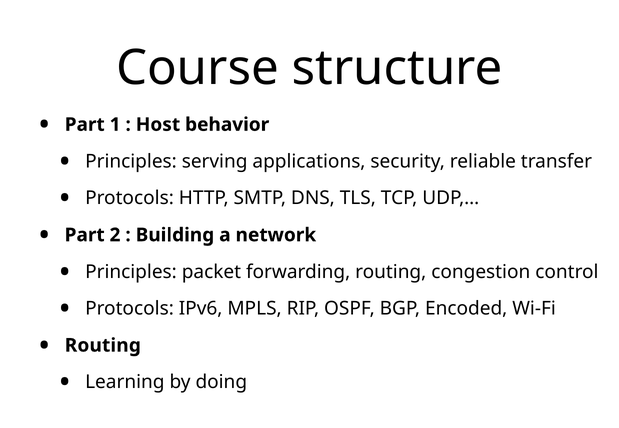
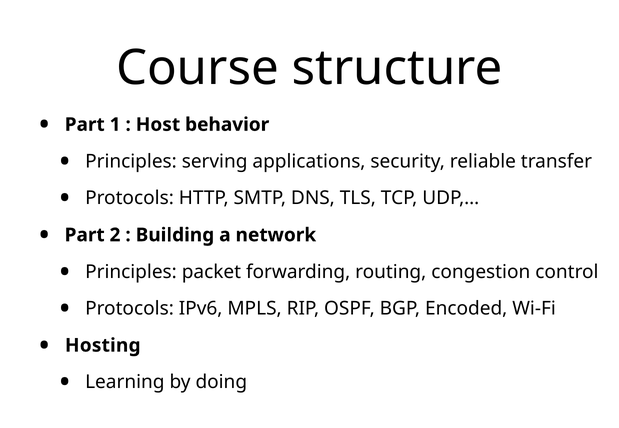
Routing at (103, 346): Routing -> Hosting
